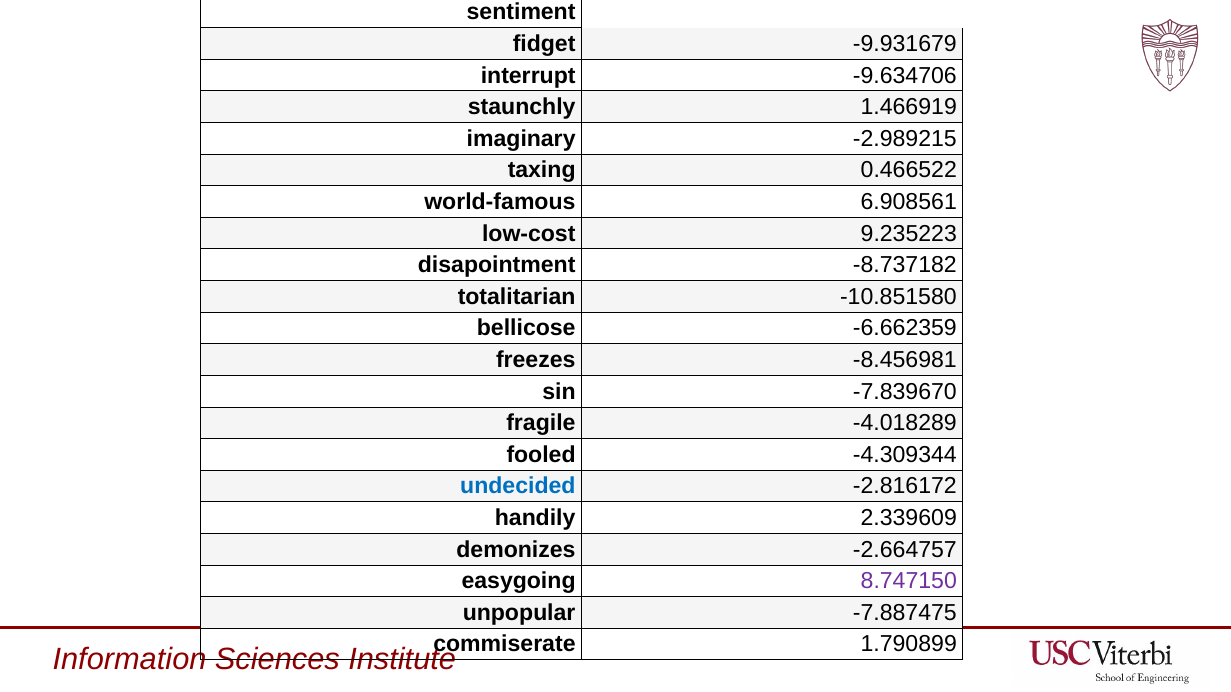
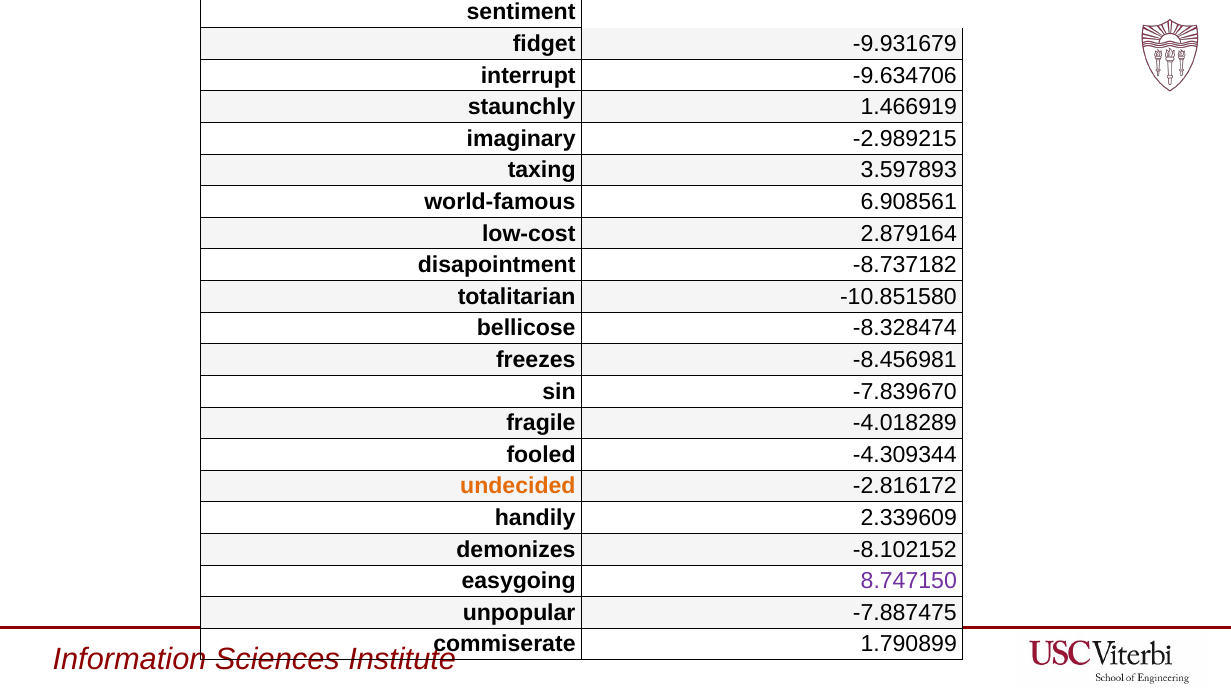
0.466522: 0.466522 -> 3.597893
9.235223: 9.235223 -> 2.879164
-6.662359: -6.662359 -> -8.328474
undecided colour: blue -> orange
-2.664757: -2.664757 -> -8.102152
